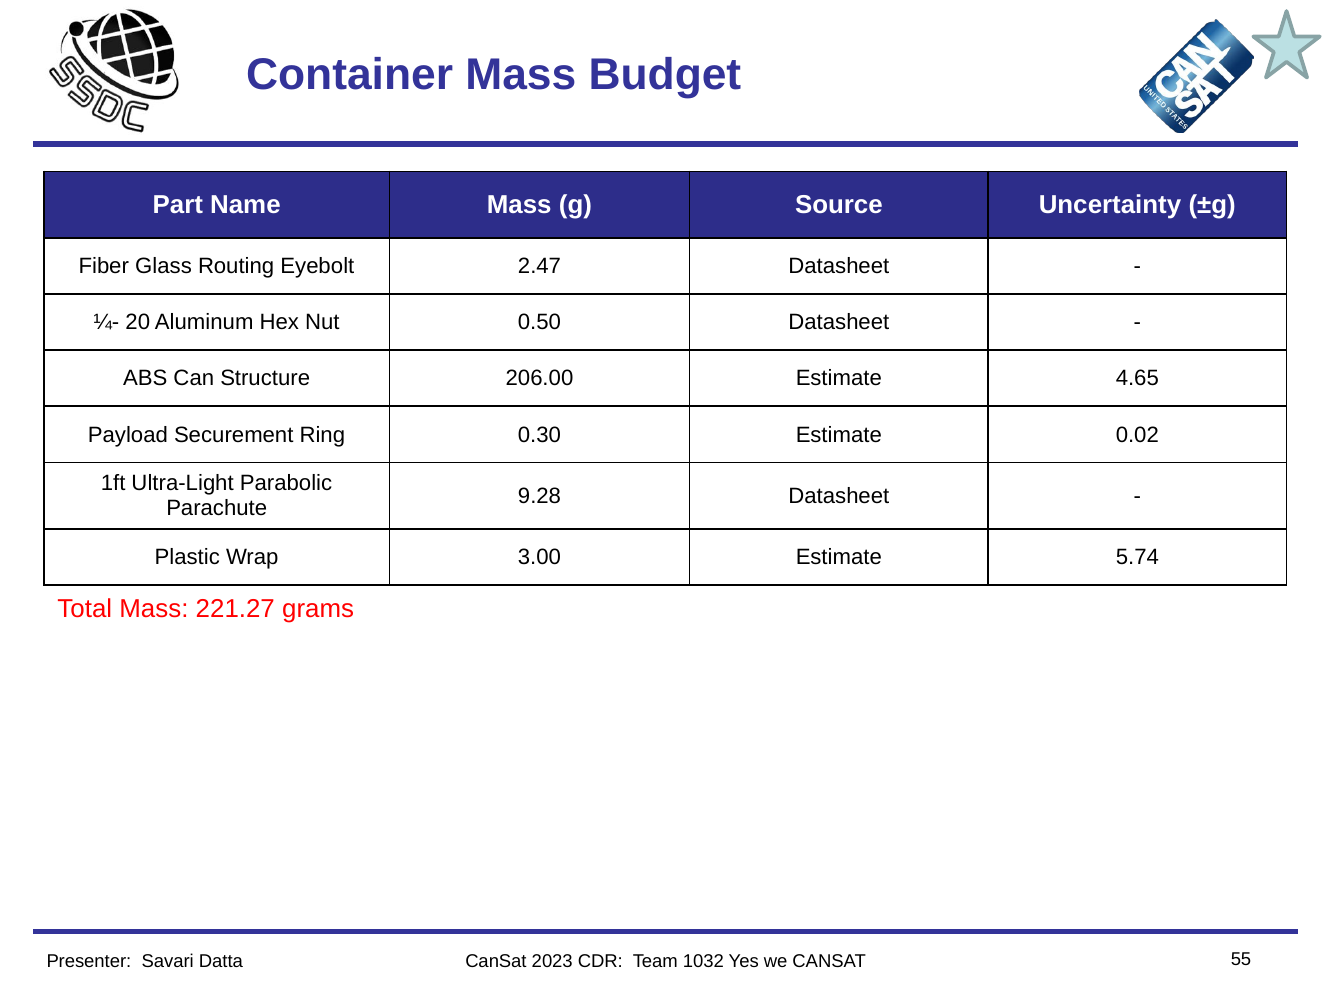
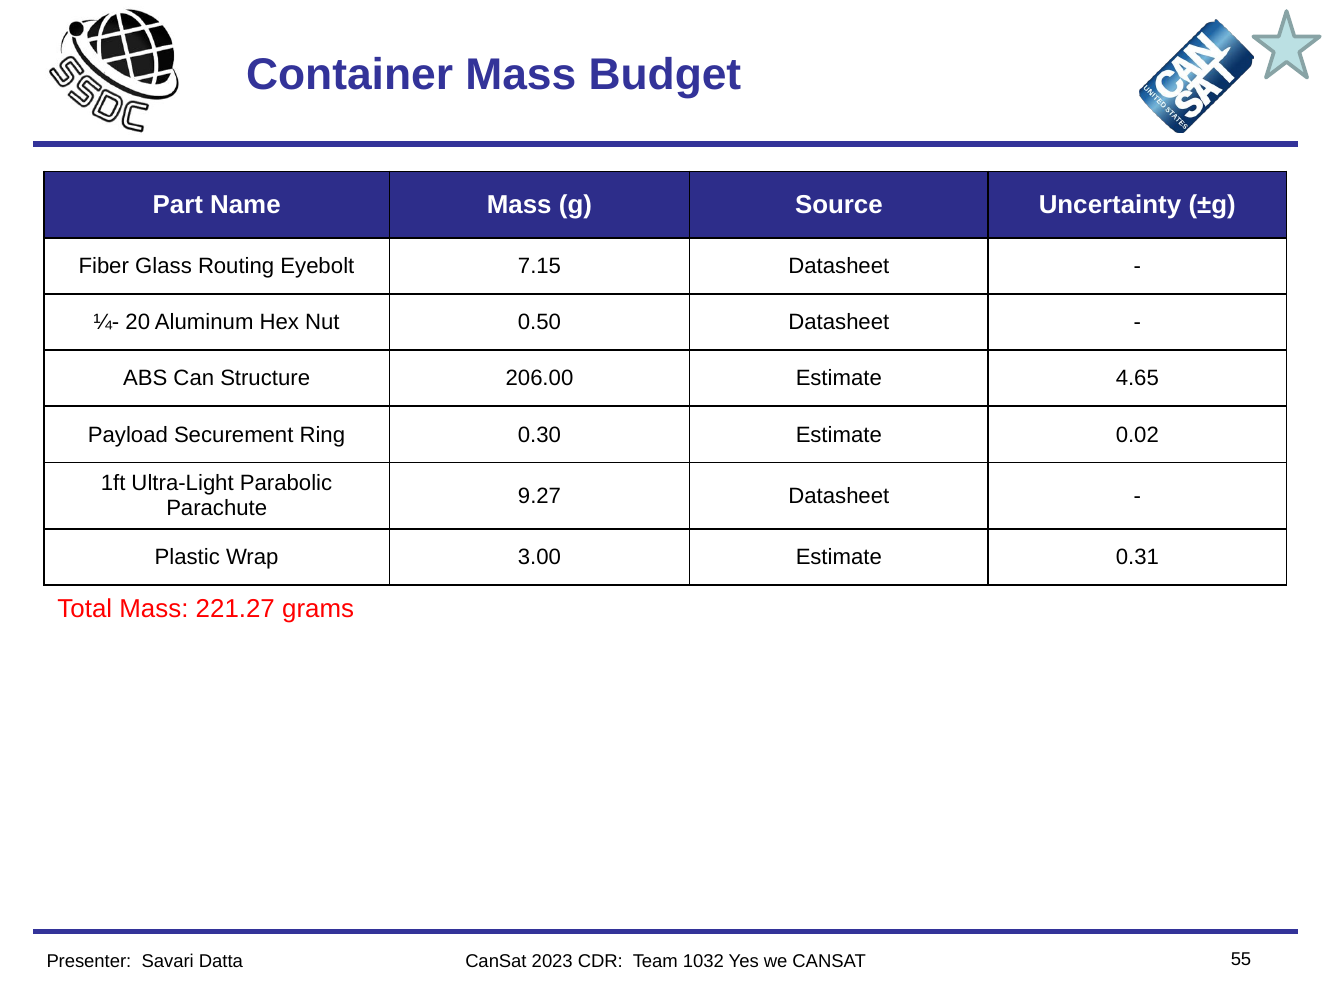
2.47: 2.47 -> 7.15
9.28: 9.28 -> 9.27
5.74: 5.74 -> 0.31
